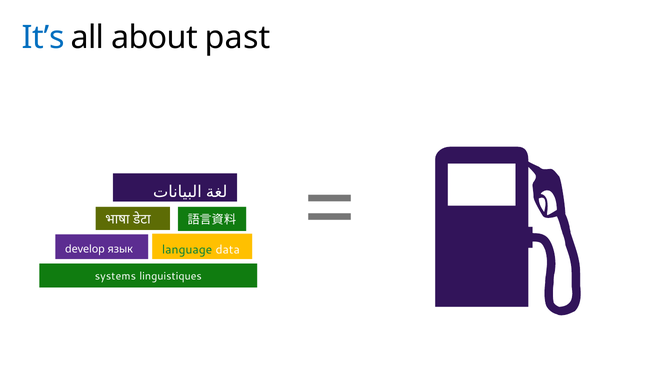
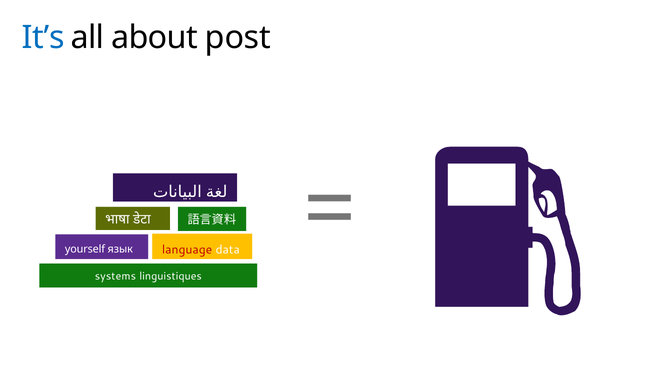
past: past -> post
language colour: green -> red
develop: develop -> yourself
